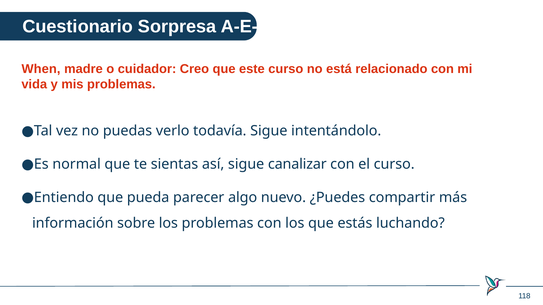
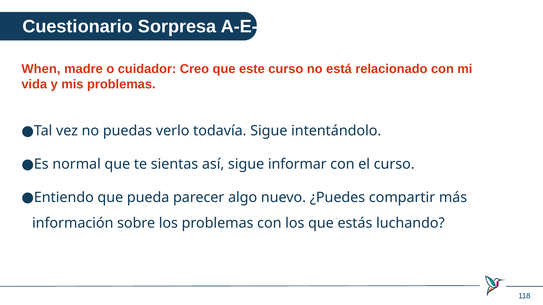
canalizar: canalizar -> informar
